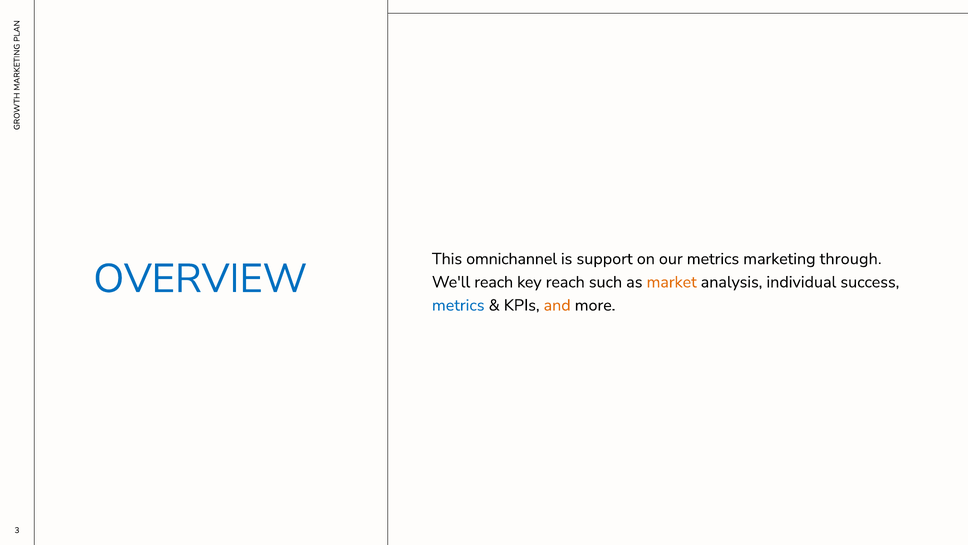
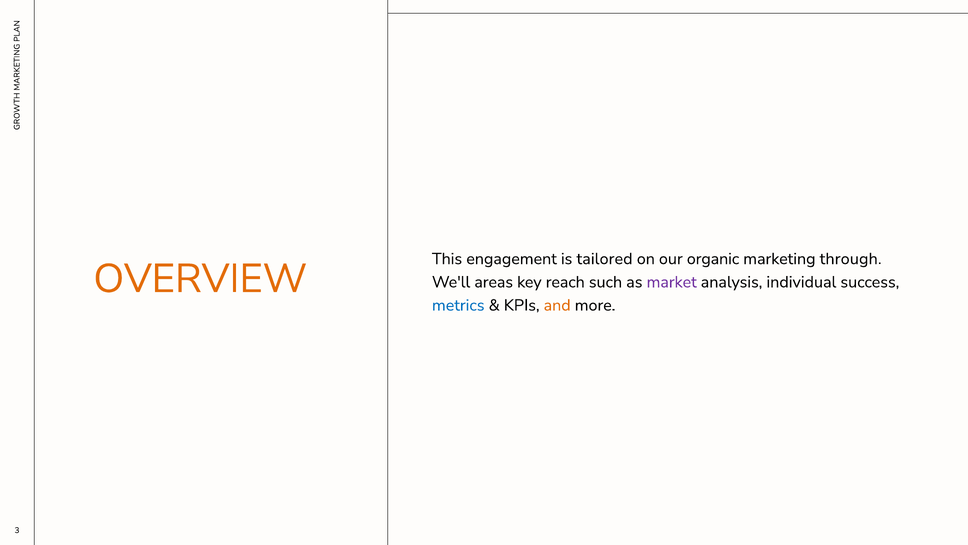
omnichannel: omnichannel -> engagement
support: support -> tailored
our metrics: metrics -> organic
OVERVIEW colour: blue -> orange
We'll reach: reach -> areas
market colour: orange -> purple
